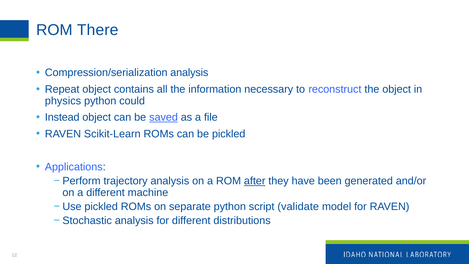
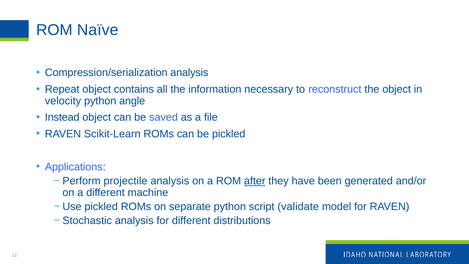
There: There -> Naïve
physics: physics -> velocity
could: could -> angle
saved underline: present -> none
trajectory: trajectory -> projectile
